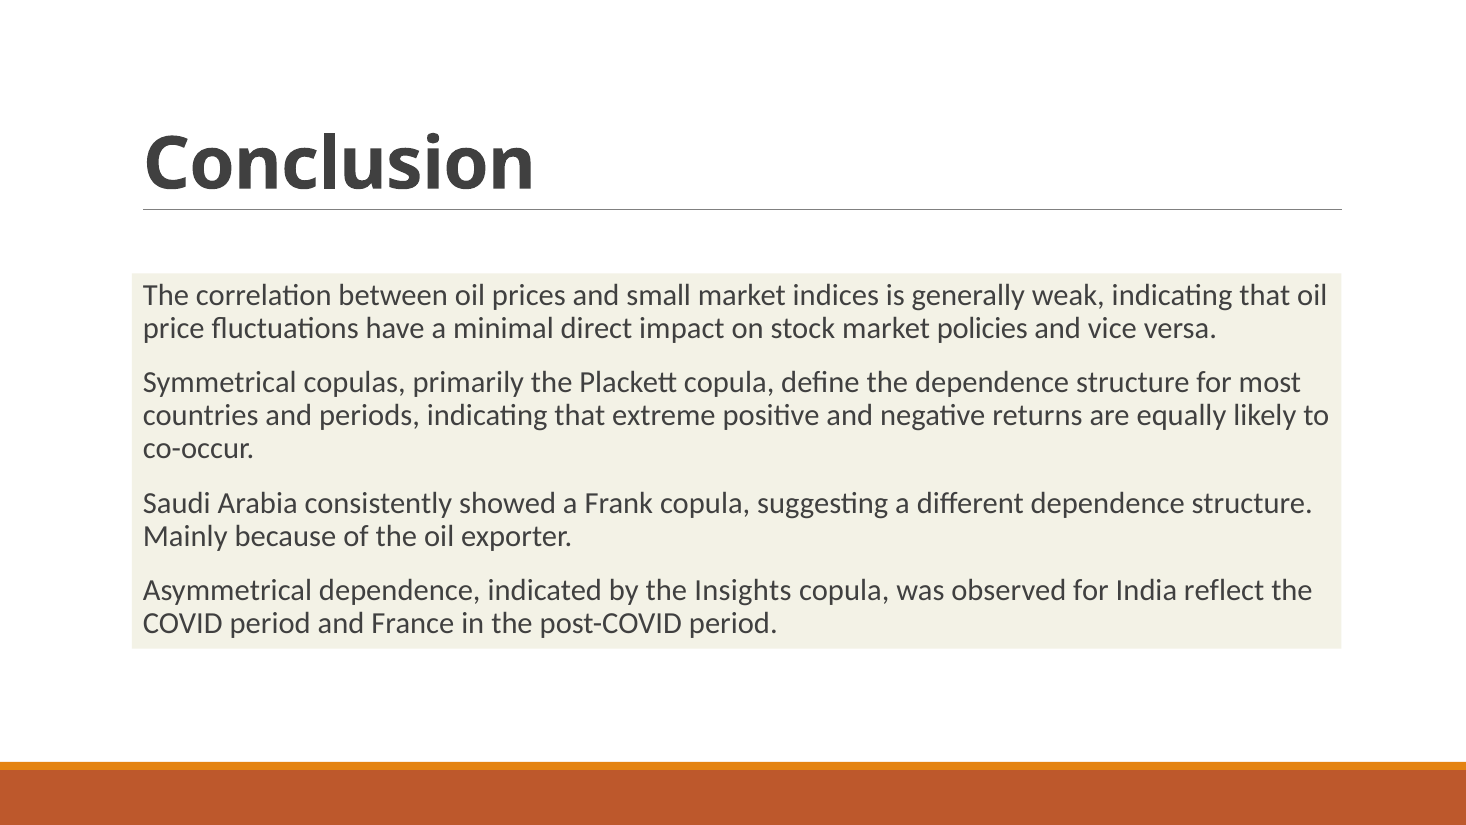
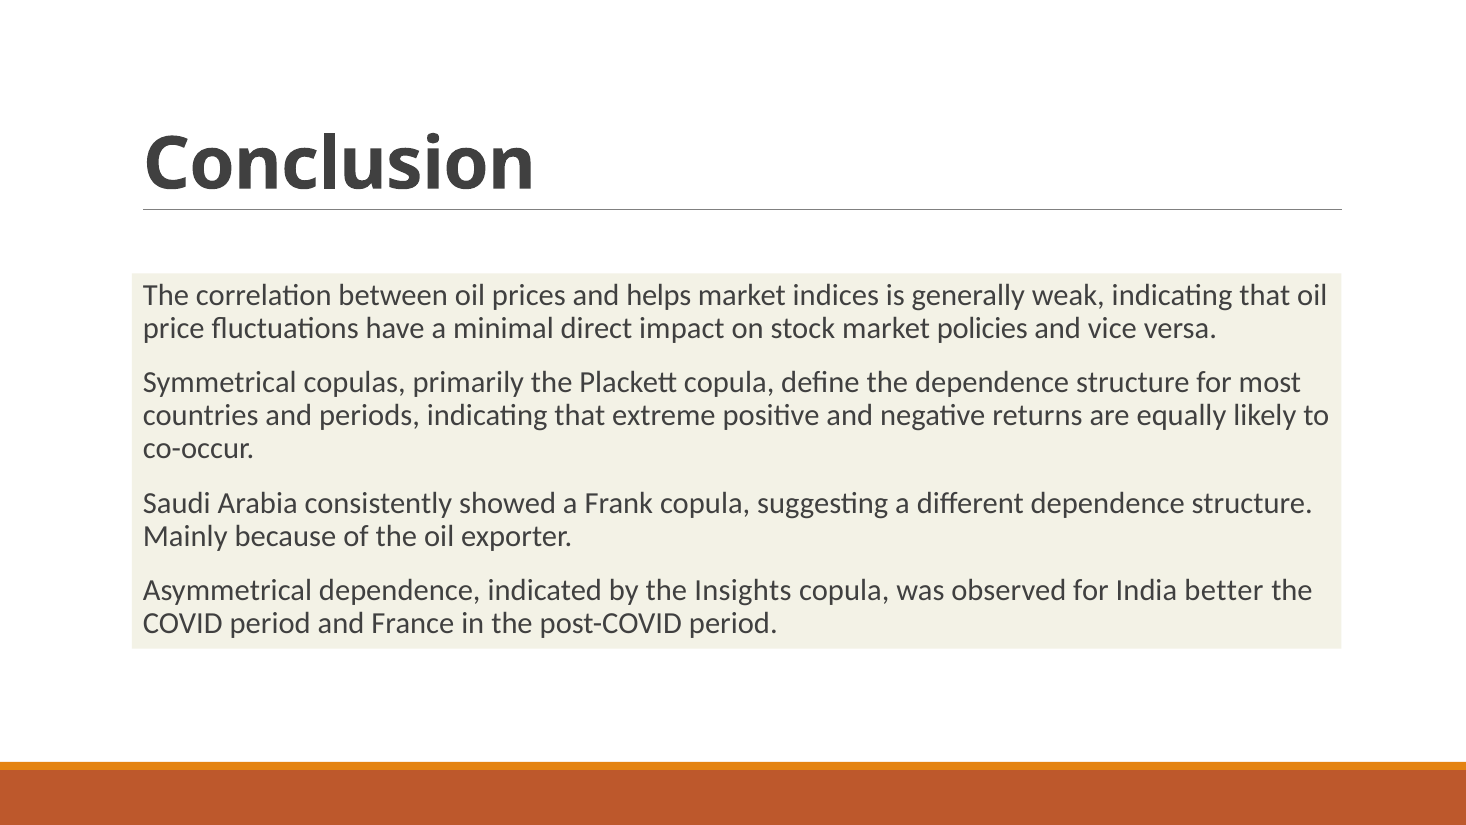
small: small -> helps
reflect: reflect -> better
